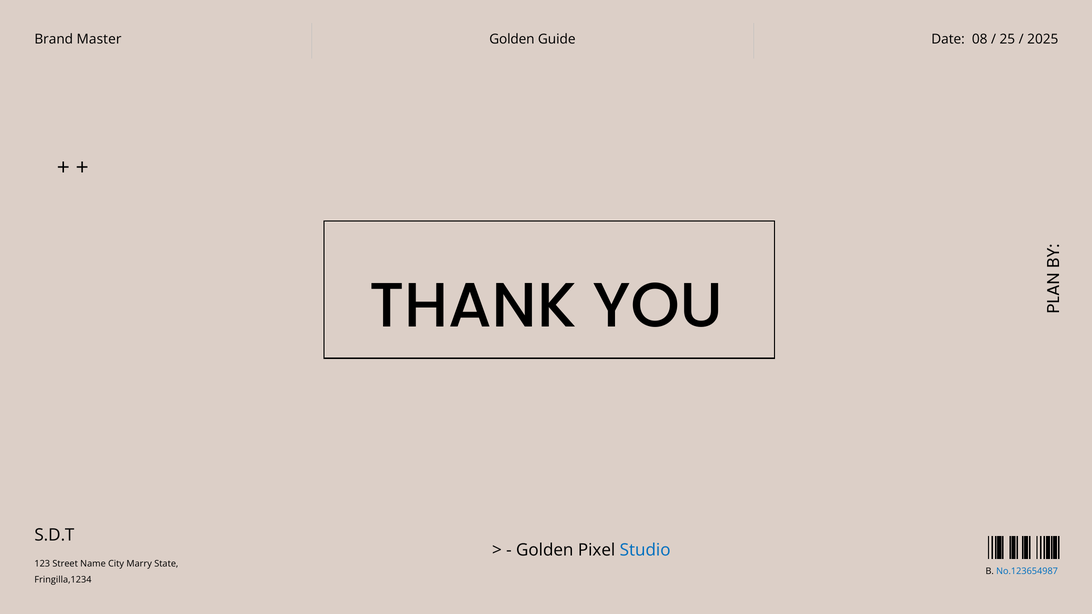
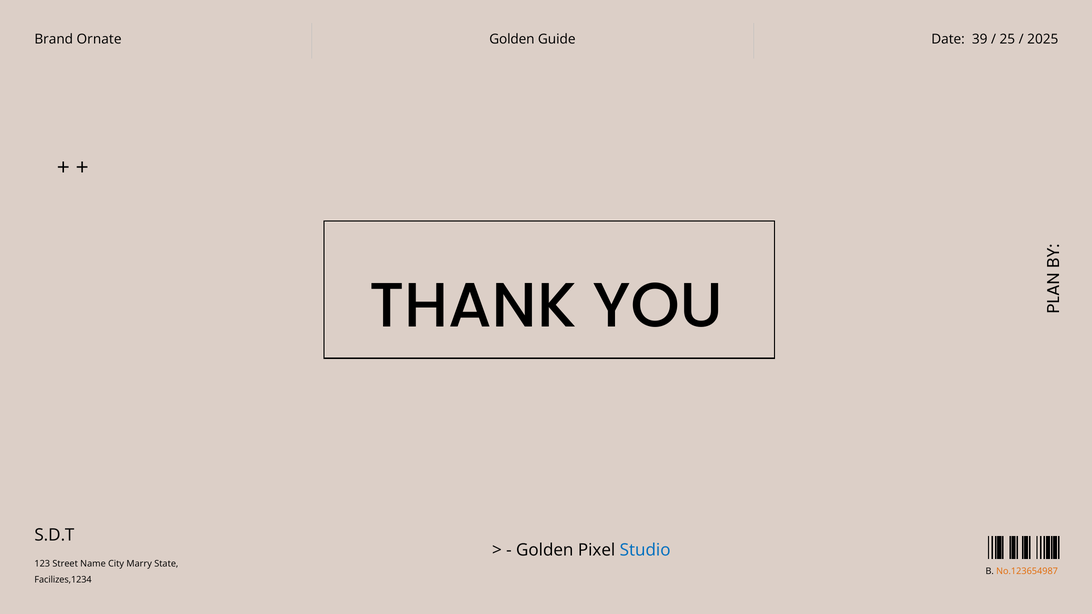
Master: Master -> Ornate
08: 08 -> 39
No.123654987 colour: blue -> orange
Fringilla,1234: Fringilla,1234 -> Facilizes,1234
